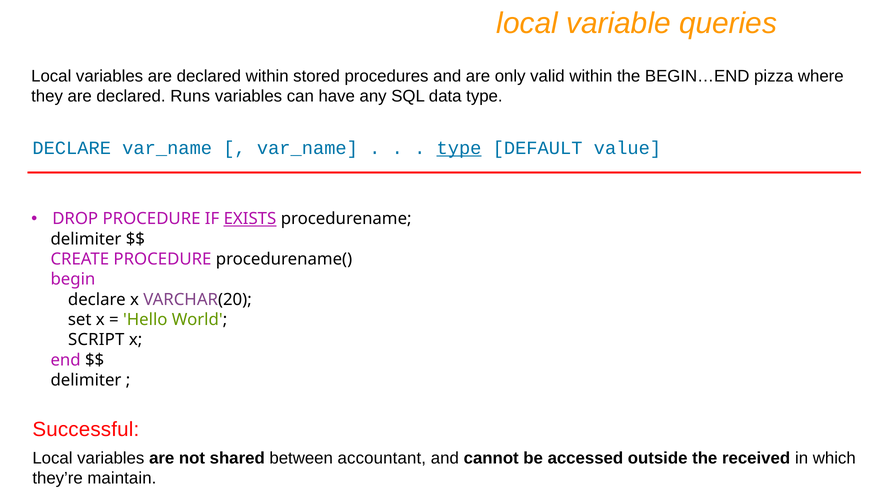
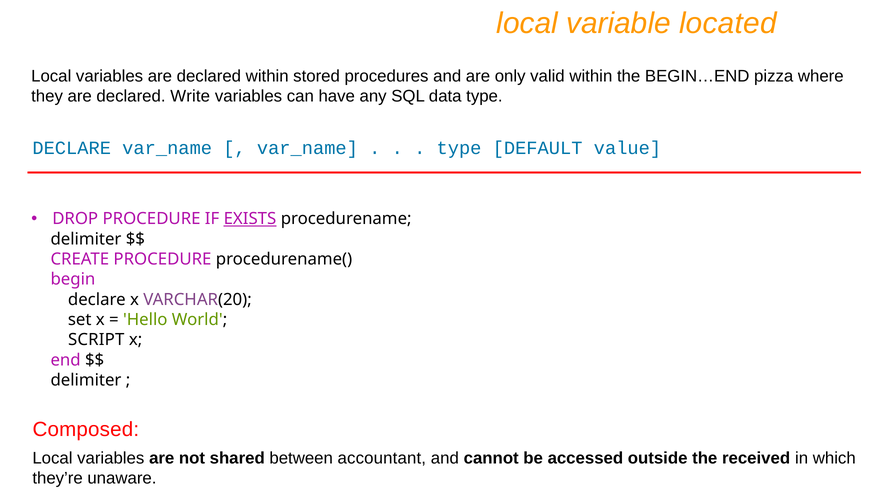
queries: queries -> located
Runs: Runs -> Write
type at (459, 148) underline: present -> none
Successful: Successful -> Composed
maintain: maintain -> unaware
